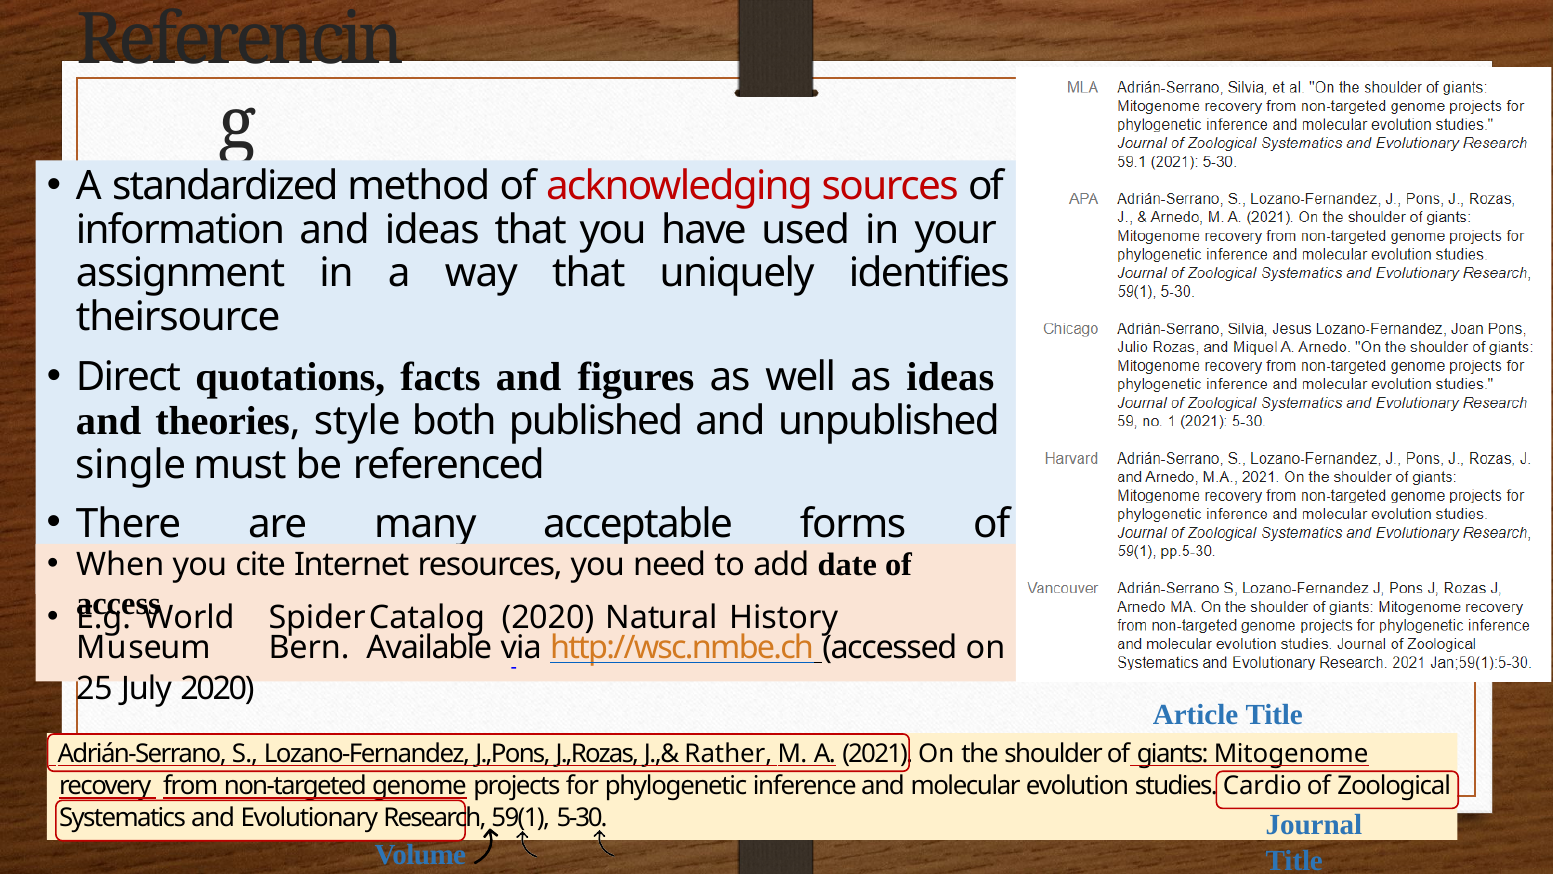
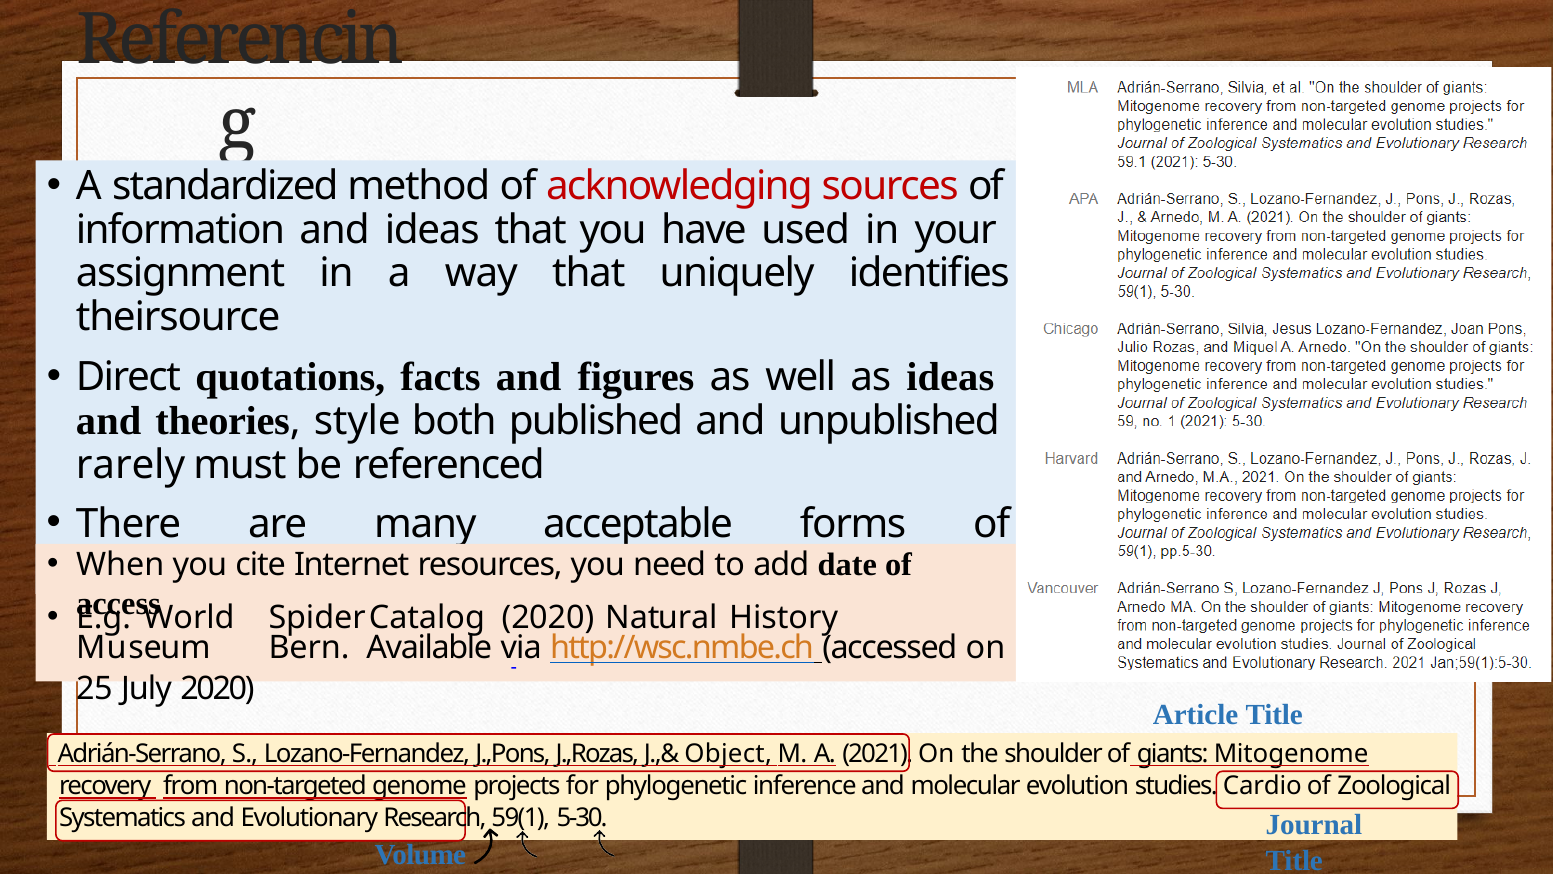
single: single -> rarely
Rather: Rather -> Object
